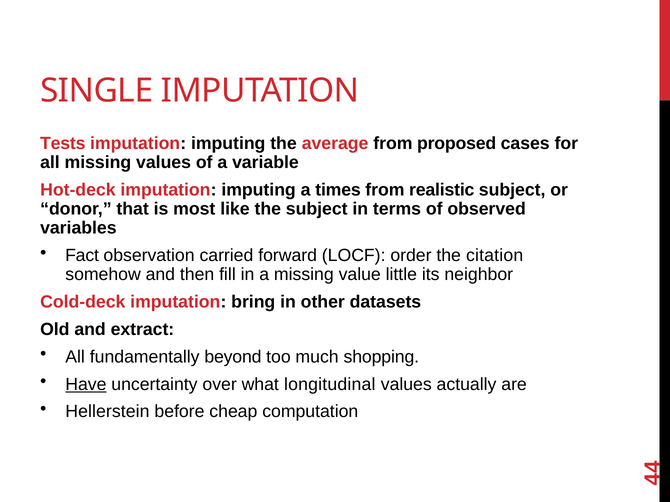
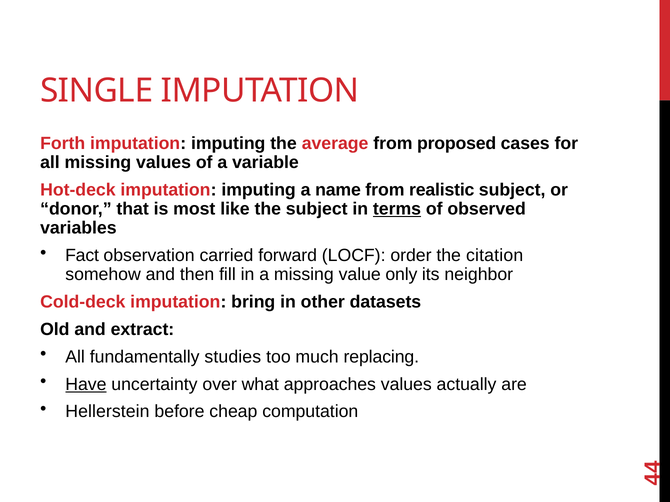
Tests: Tests -> Forth
times: times -> name
terms underline: none -> present
little: little -> only
beyond: beyond -> studies
shopping: shopping -> replacing
longitudinal: longitudinal -> approaches
